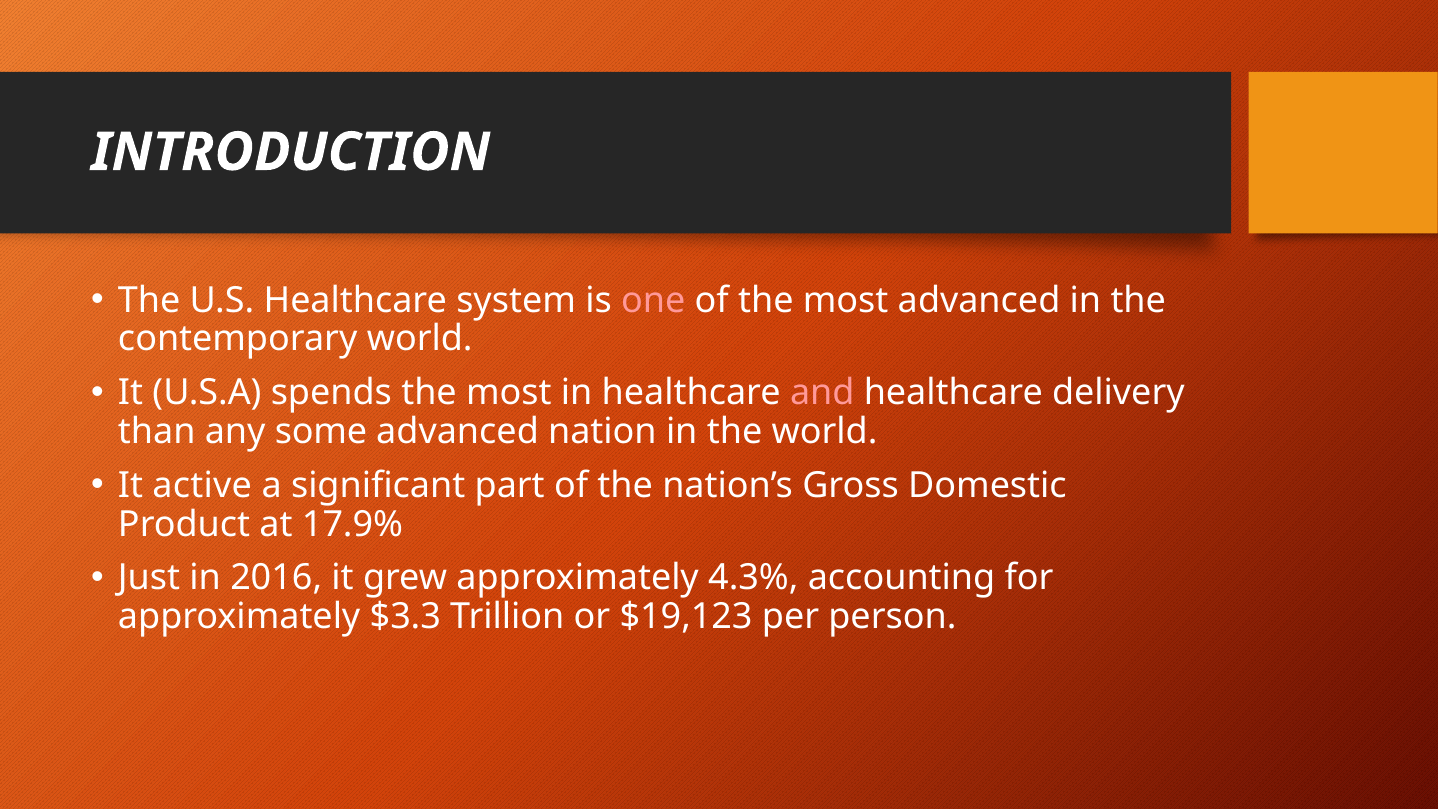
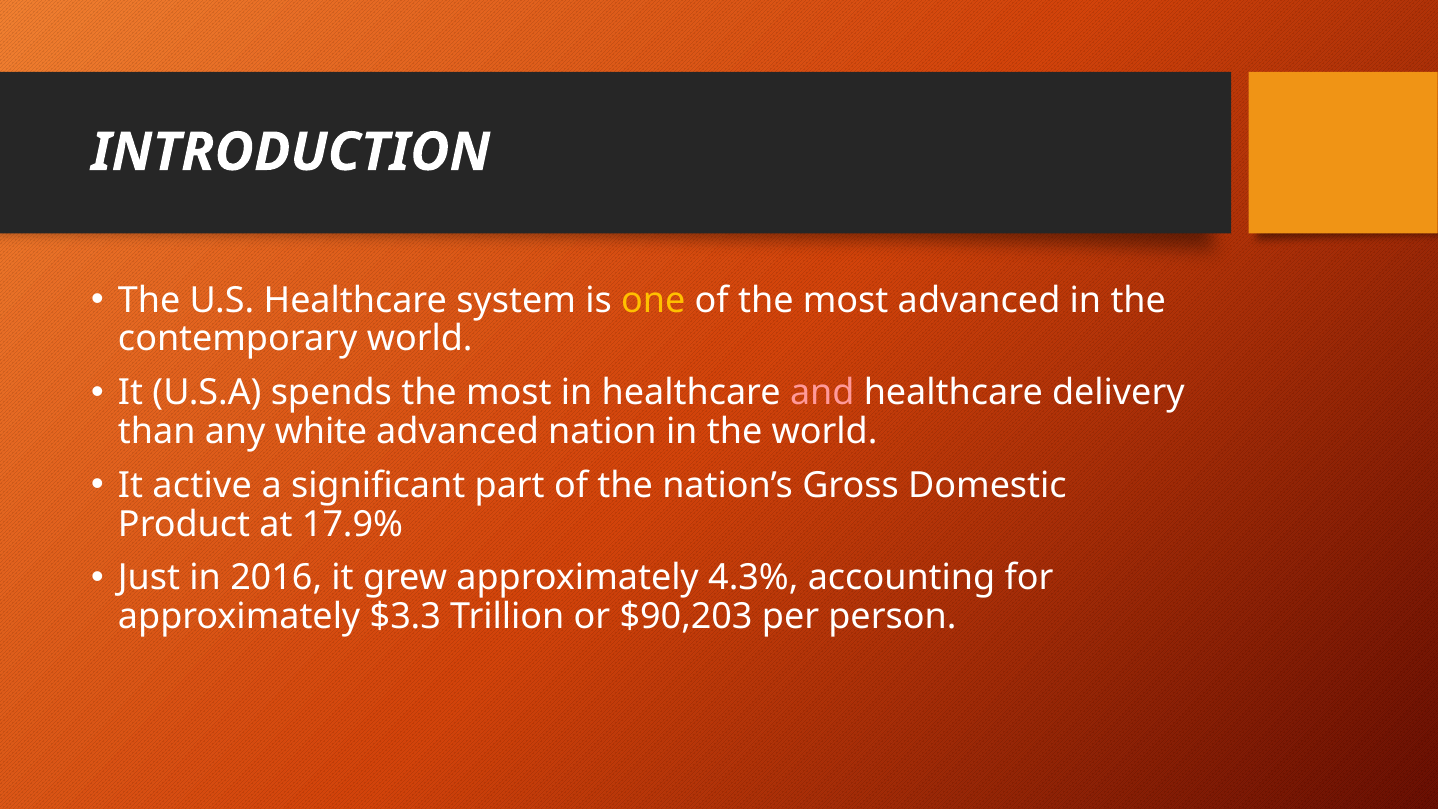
one colour: pink -> yellow
some: some -> white
$19,123: $19,123 -> $90,203
